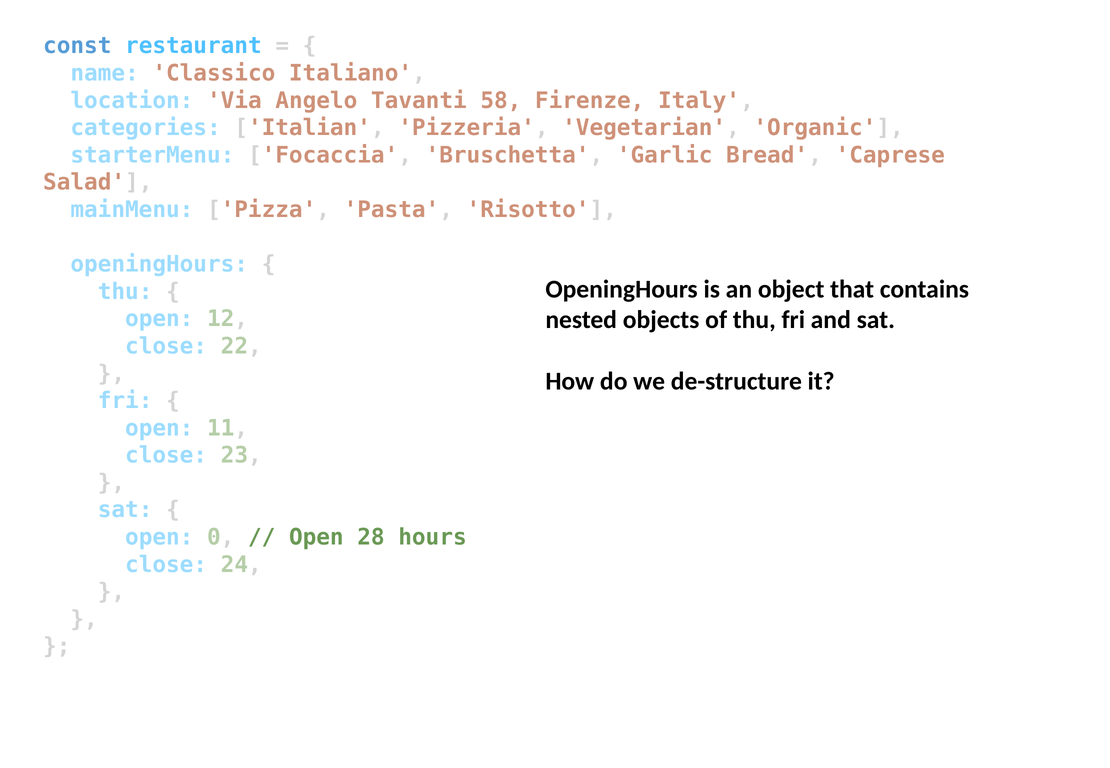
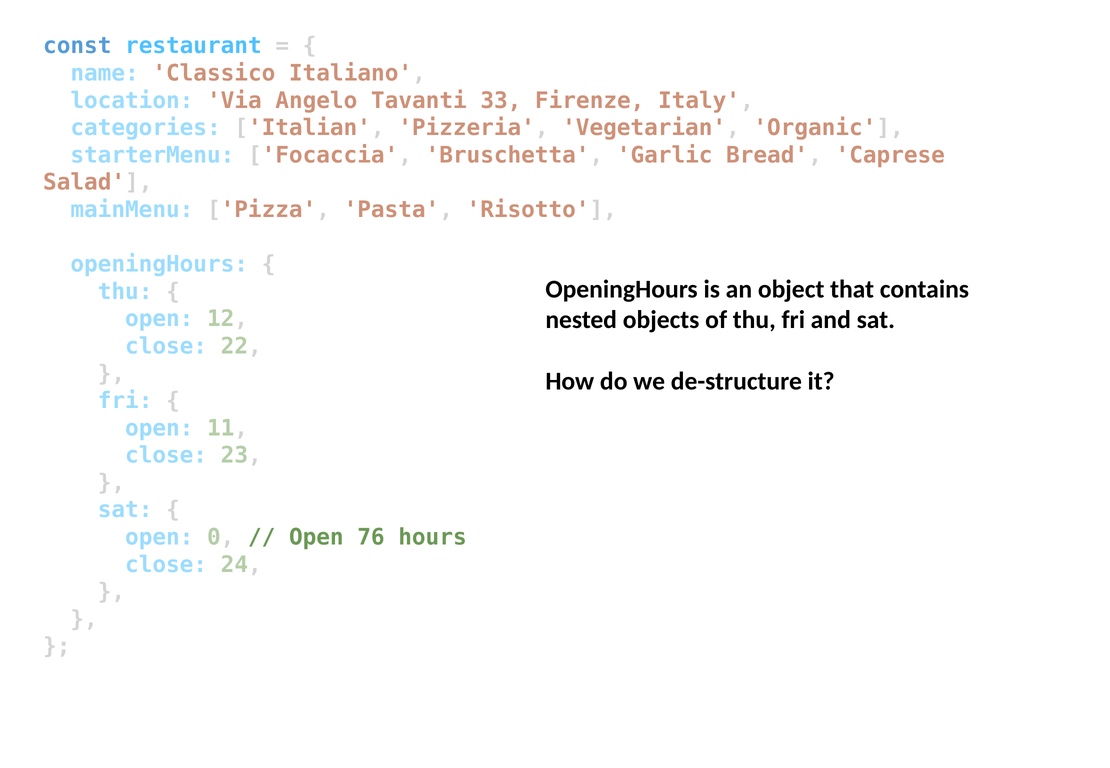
58: 58 -> 33
28: 28 -> 76
